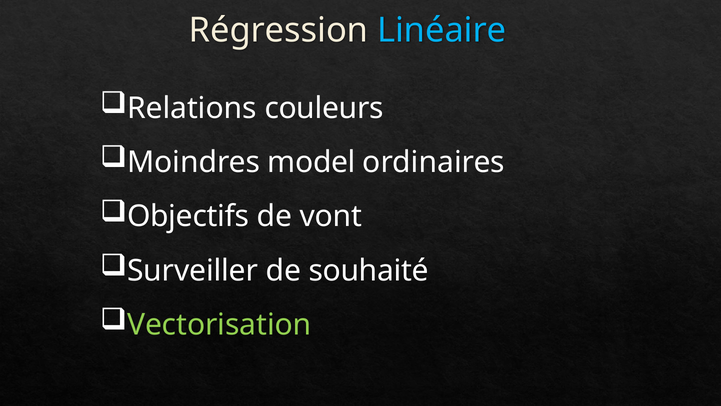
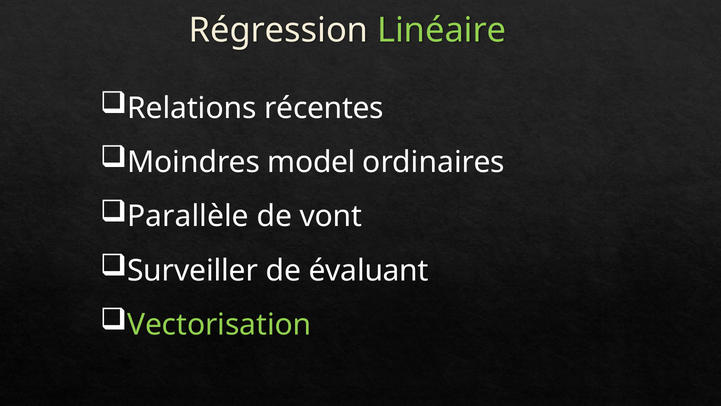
Linéaire colour: light blue -> light green
couleurs: couleurs -> récentes
Objectifs: Objectifs -> Parallèle
souhaité: souhaité -> évaluant
